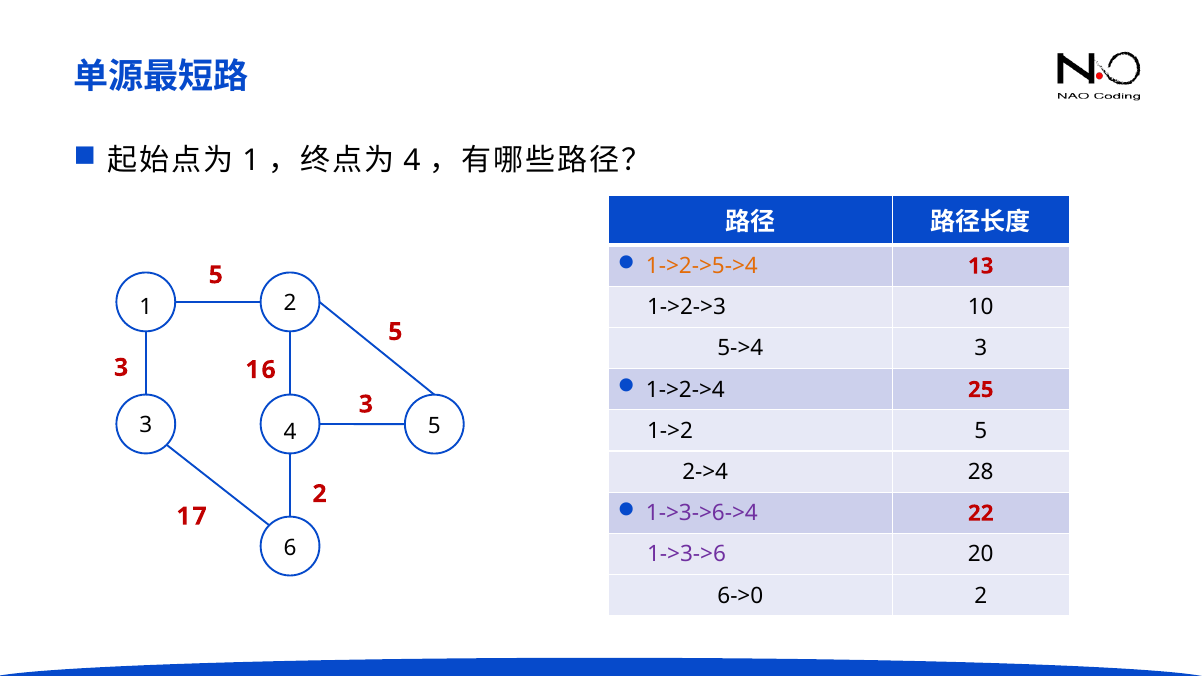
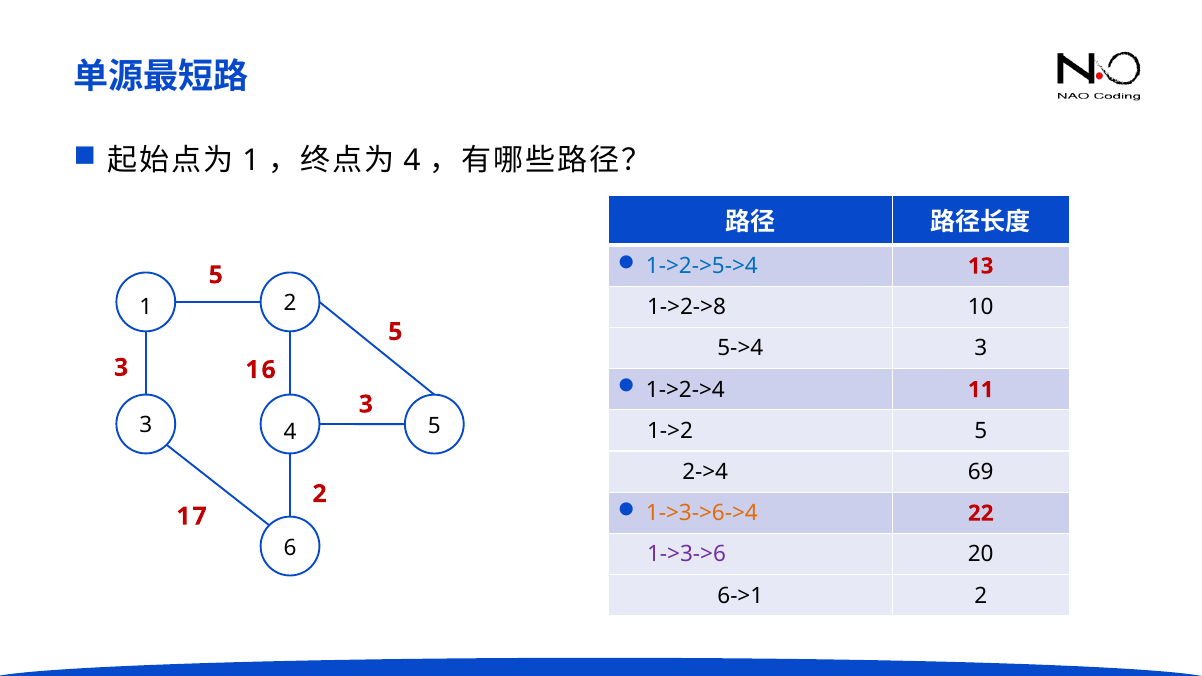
1->2->5->4 colour: orange -> blue
1->2->3: 1->2->3 -> 1->2->8
25: 25 -> 11
28: 28 -> 69
1->3->6->4 colour: purple -> orange
6->0: 6->0 -> 6->1
